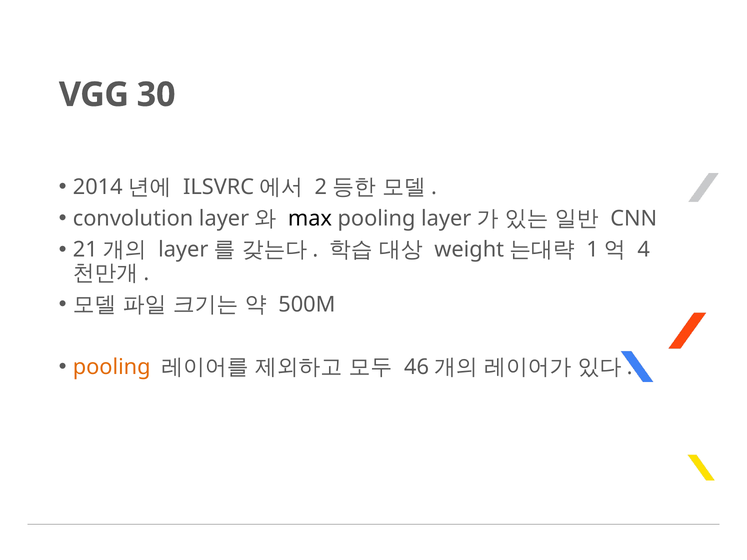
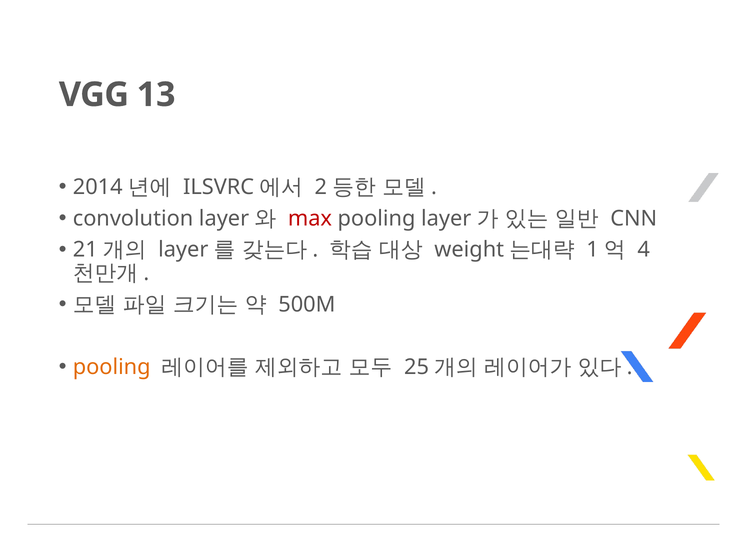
30: 30 -> 13
max colour: black -> red
46: 46 -> 25
